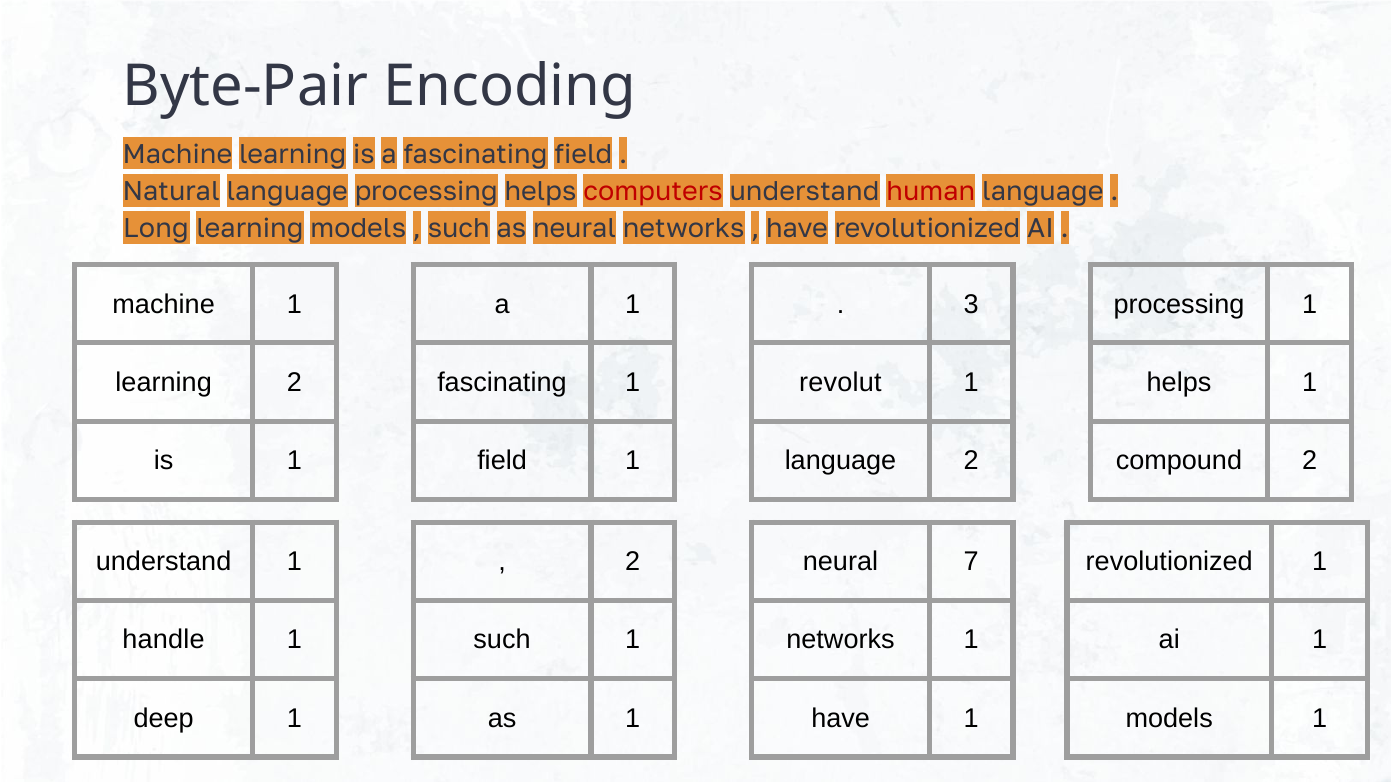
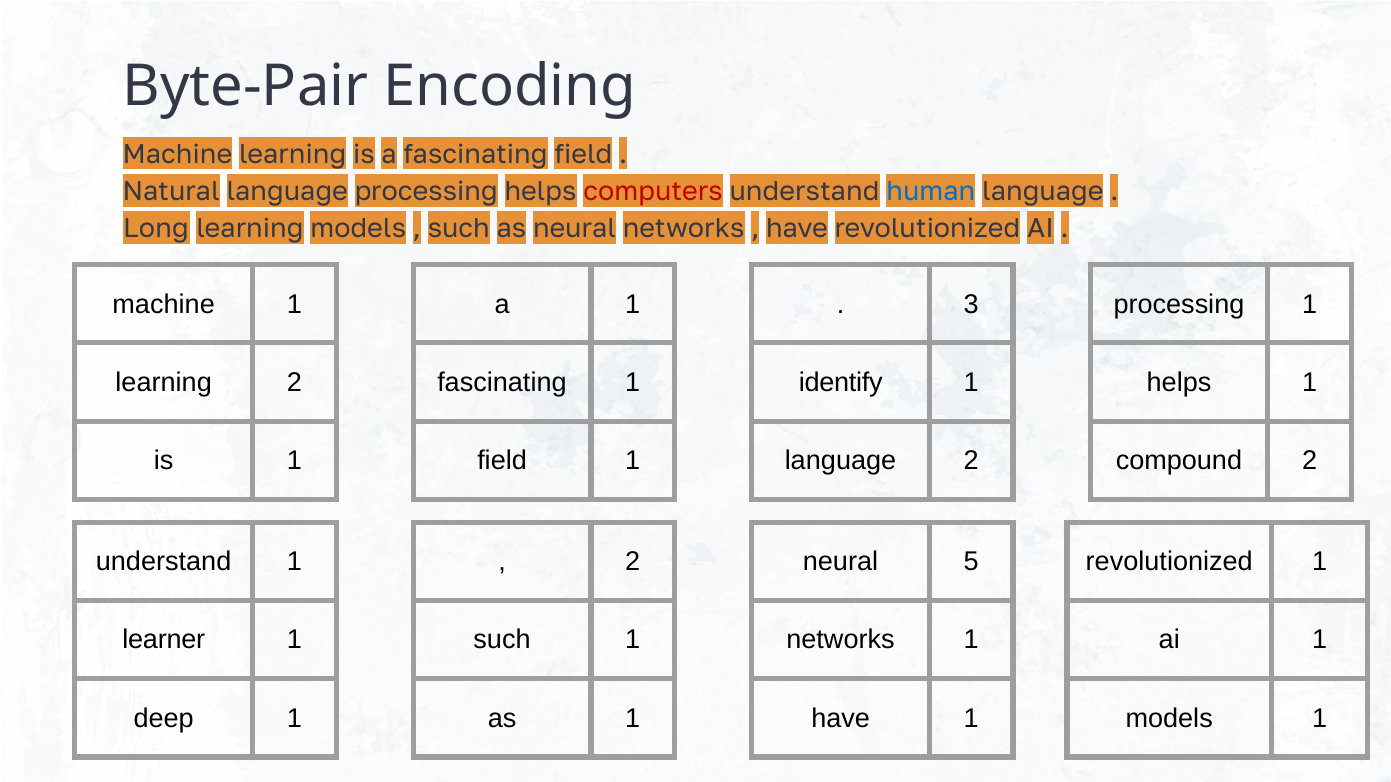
human colour: red -> blue
revolut: revolut -> identify
7: 7 -> 5
handle: handle -> learner
